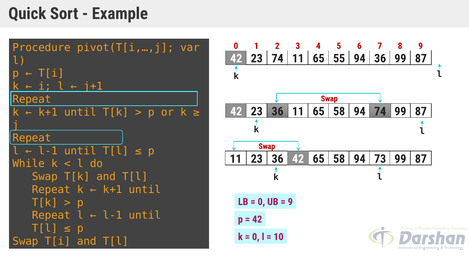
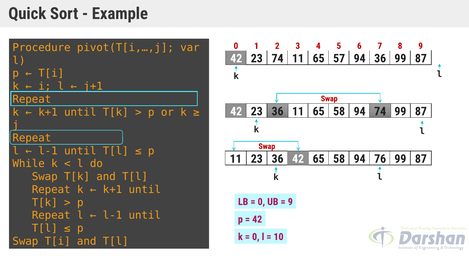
55: 55 -> 57
73: 73 -> 76
